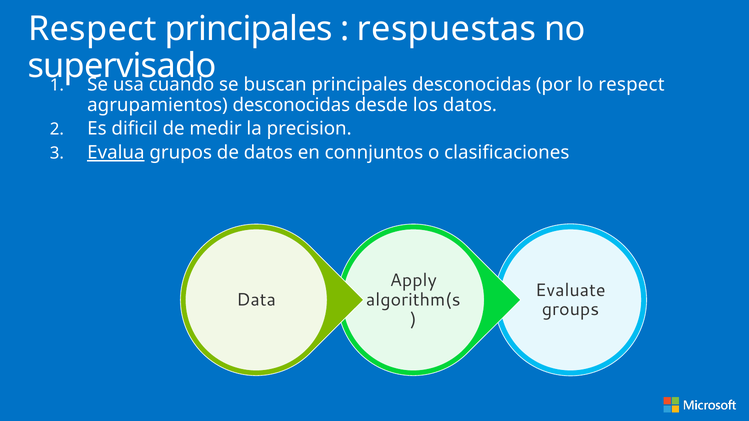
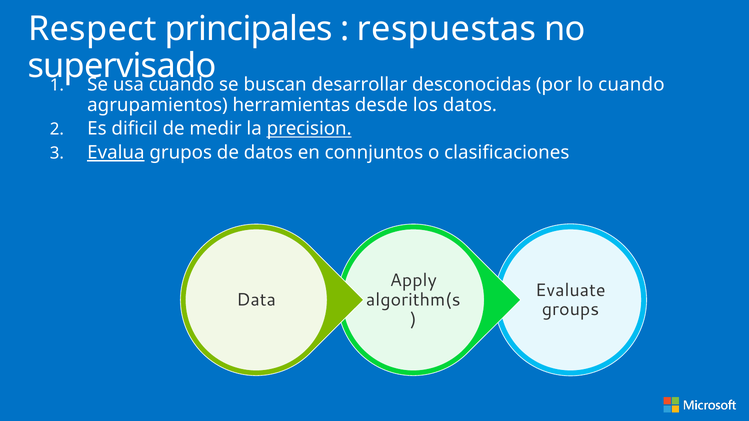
buscan principales: principales -> desarrollar
lo respect: respect -> cuando
agrupamientos desconocidas: desconocidas -> herramientas
precision underline: none -> present
